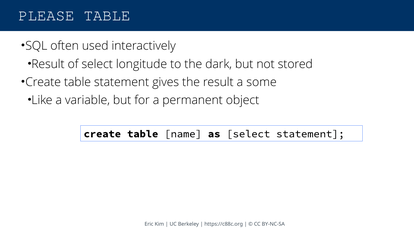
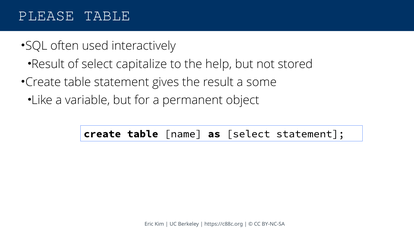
longitude: longitude -> capitalize
dark: dark -> help
